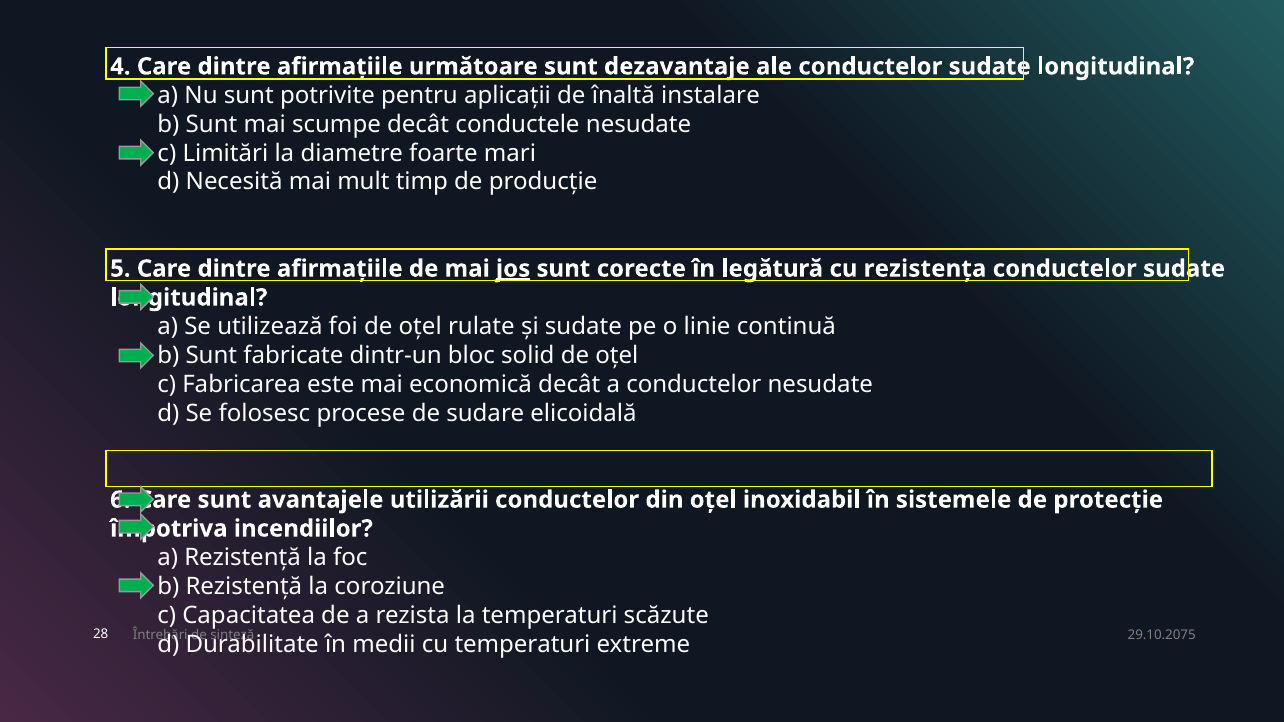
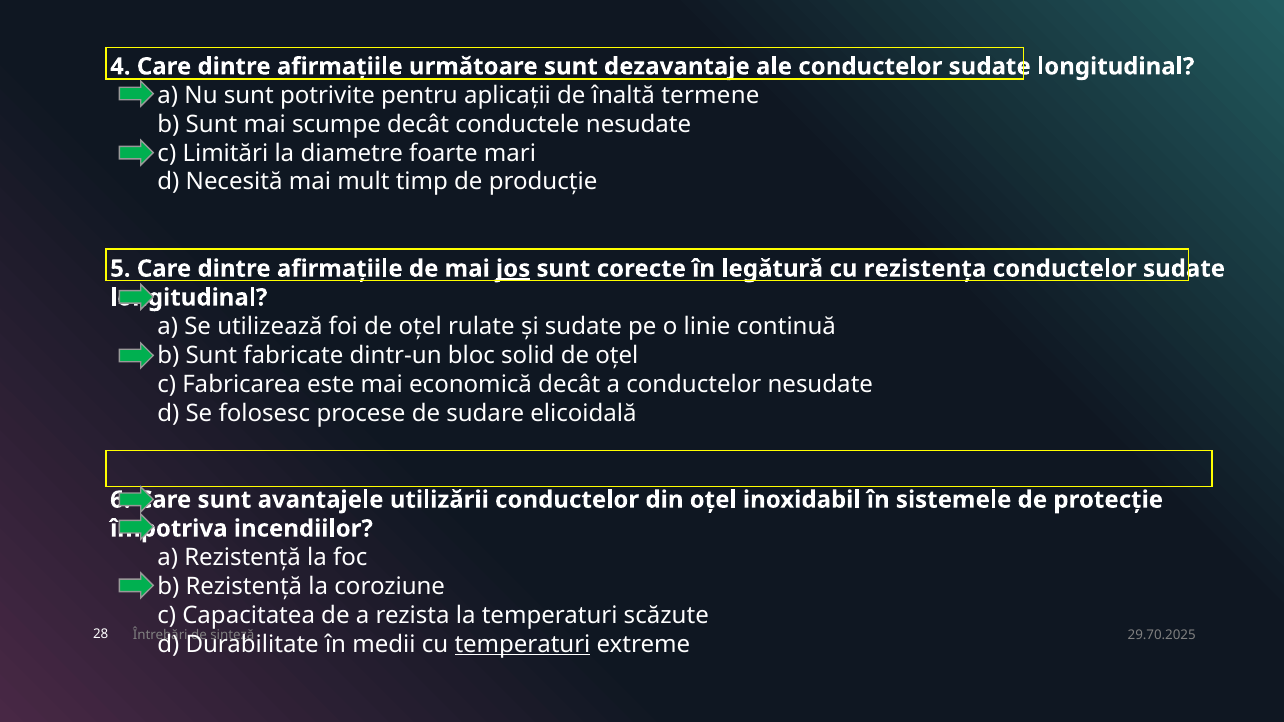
instalare: instalare -> termene
29.10.2075: 29.10.2075 -> 29.70.2025
temperaturi at (522, 644) underline: none -> present
